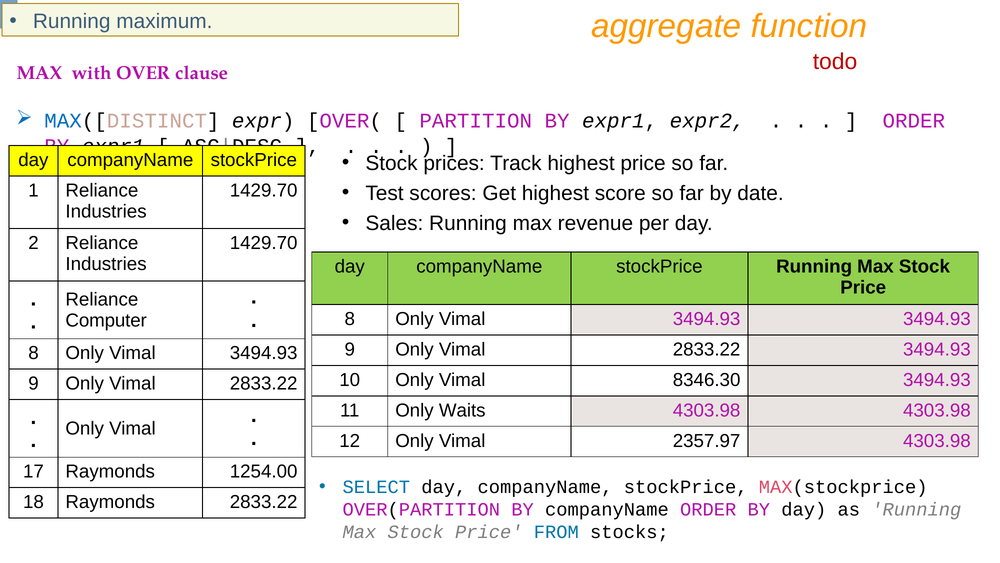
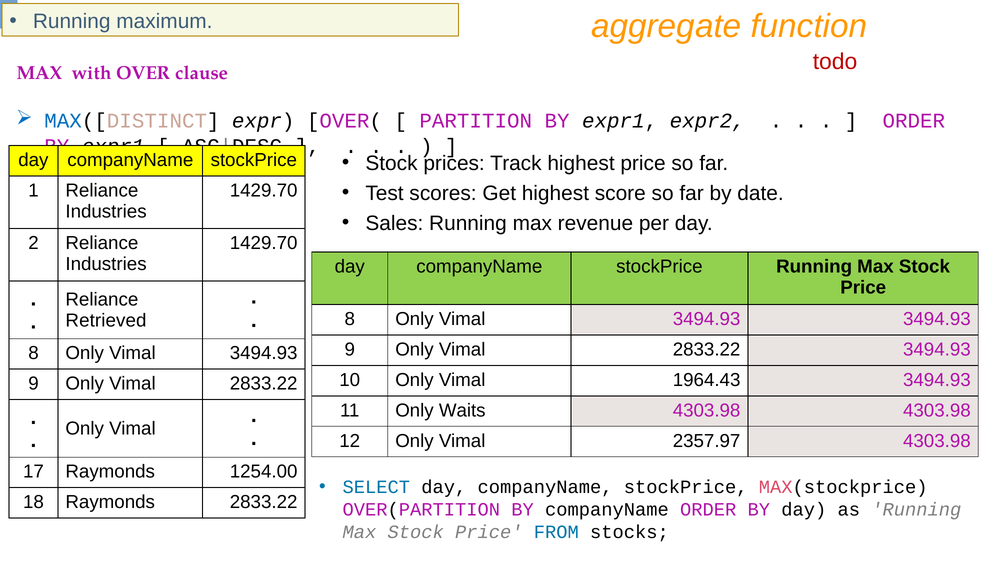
Computer: Computer -> Retrieved
8346.30: 8346.30 -> 1964.43
